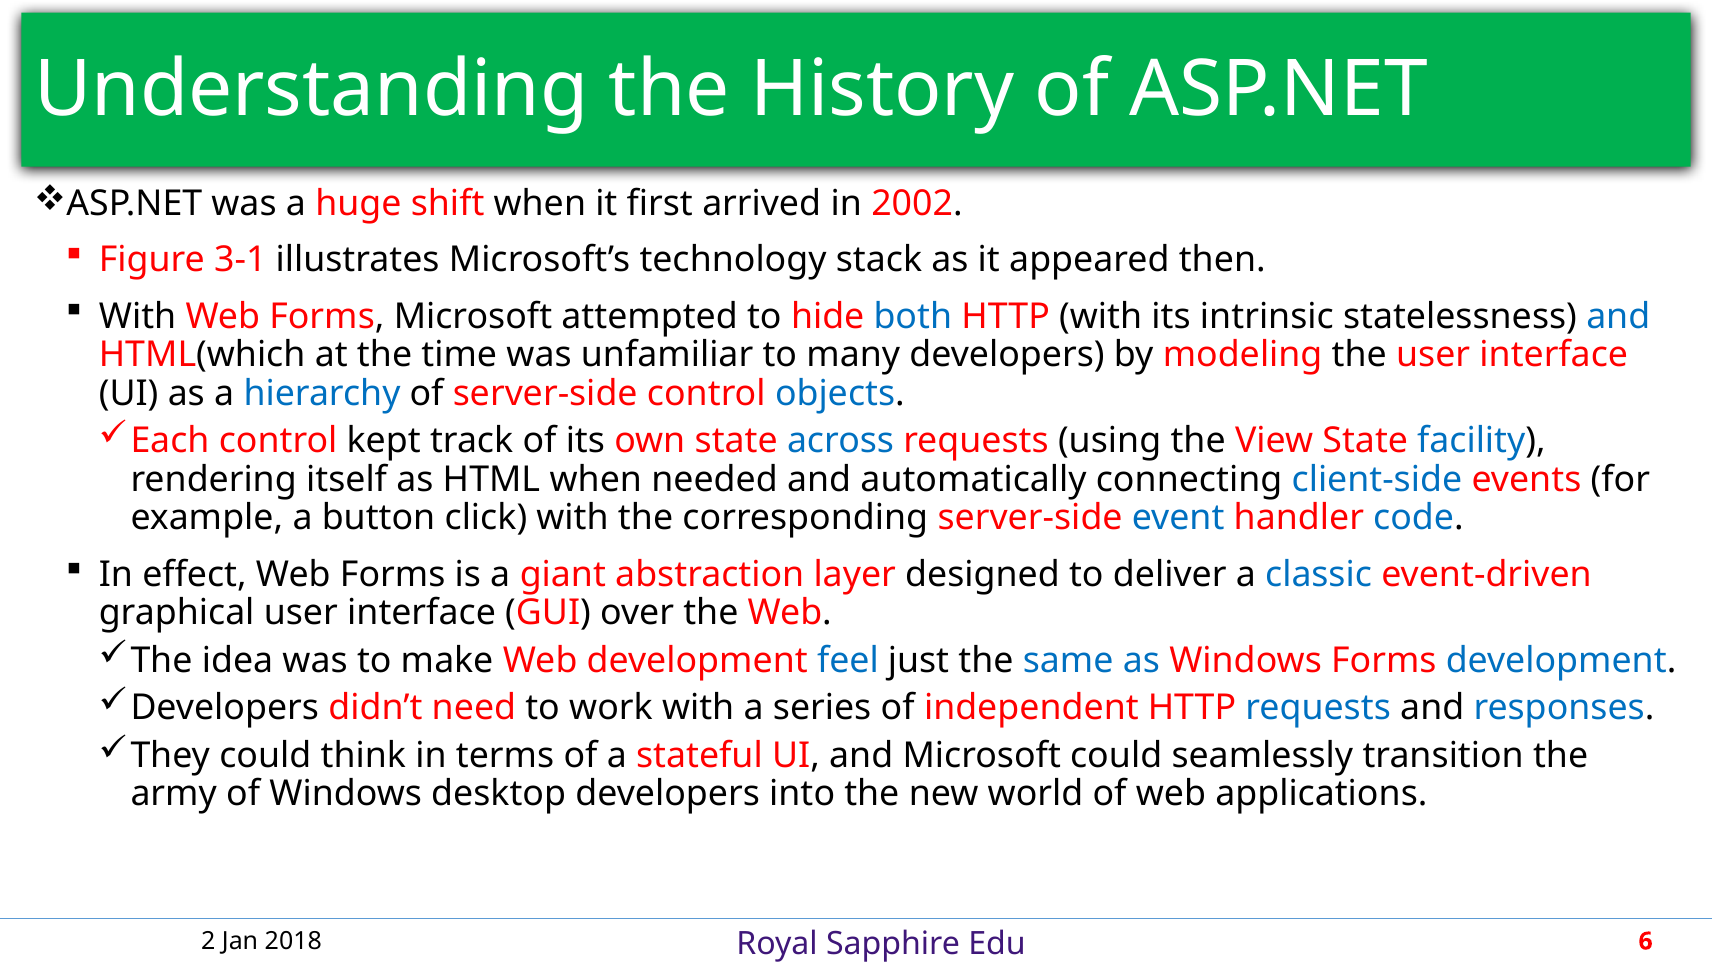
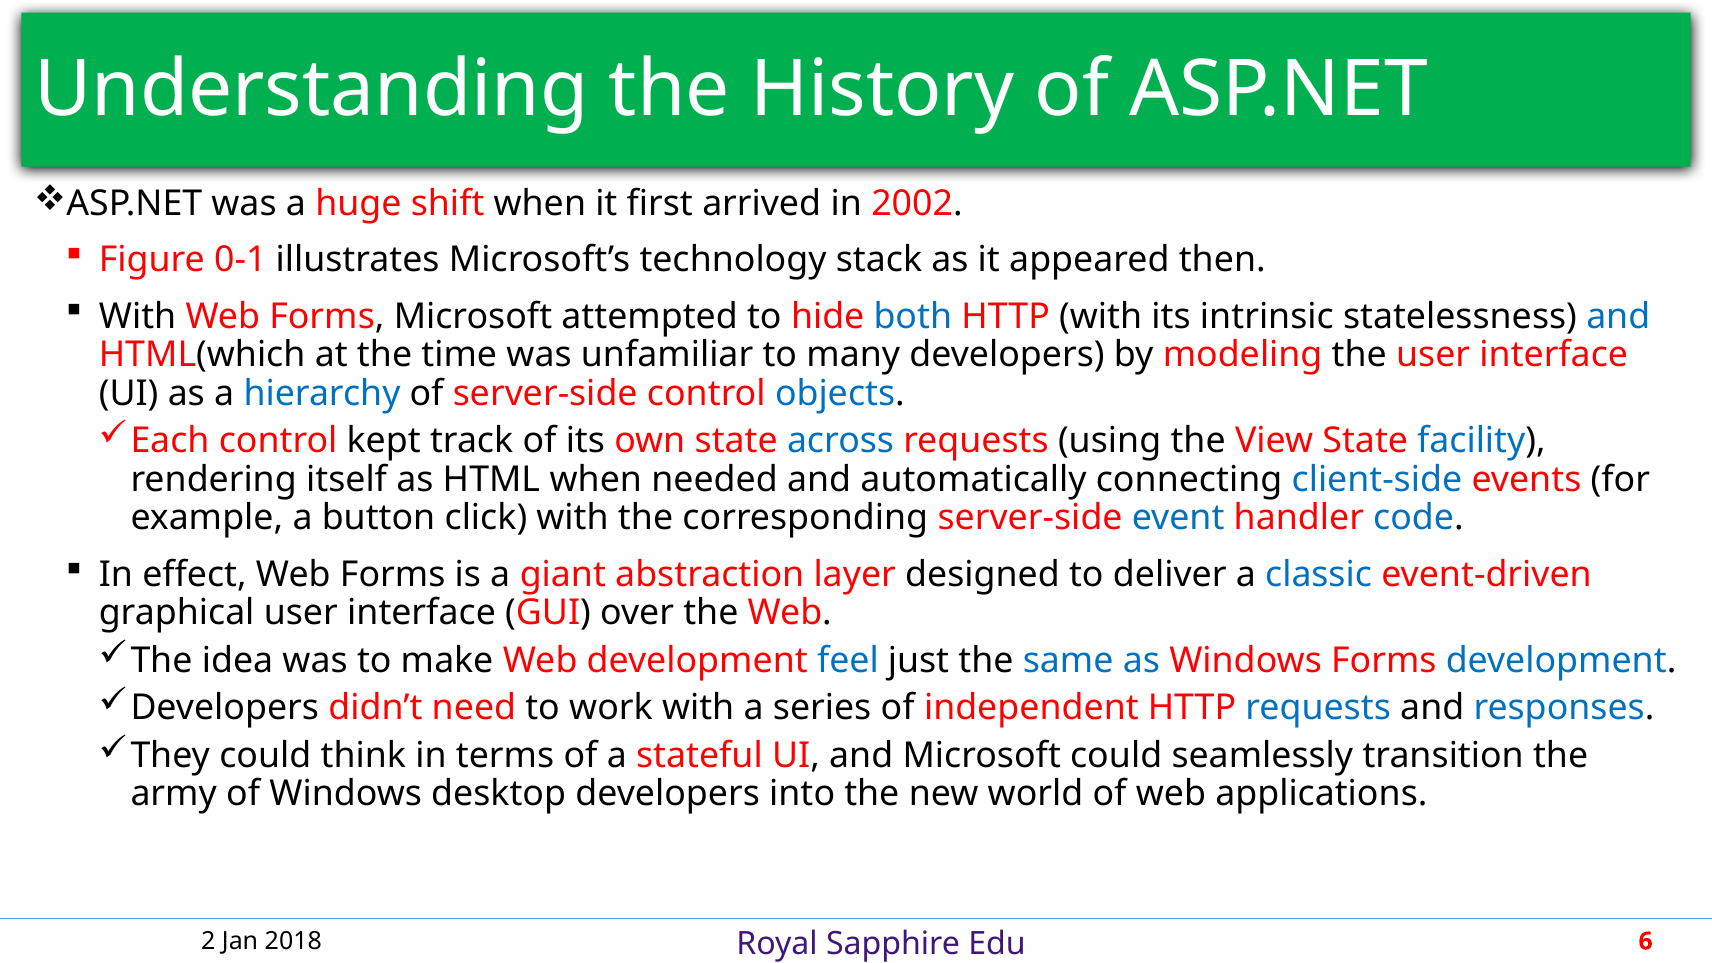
3-1: 3-1 -> 0-1
